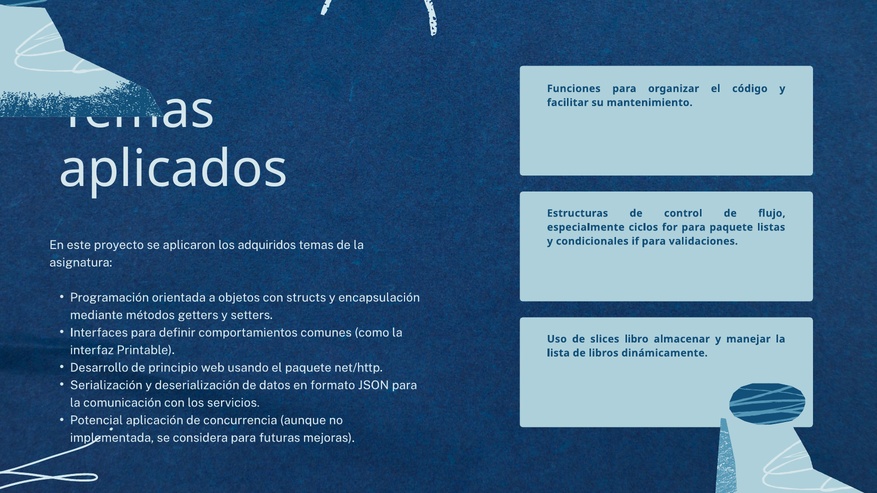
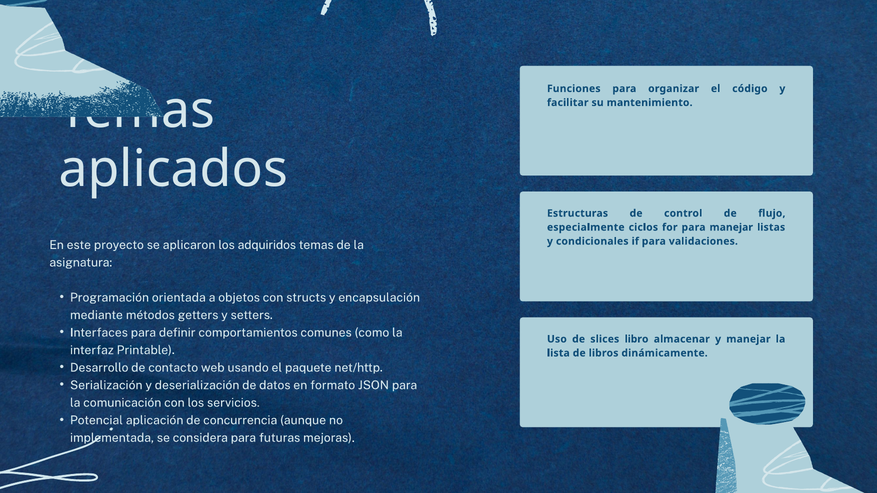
para paquete: paquete -> manejar
principio: principio -> contacto
